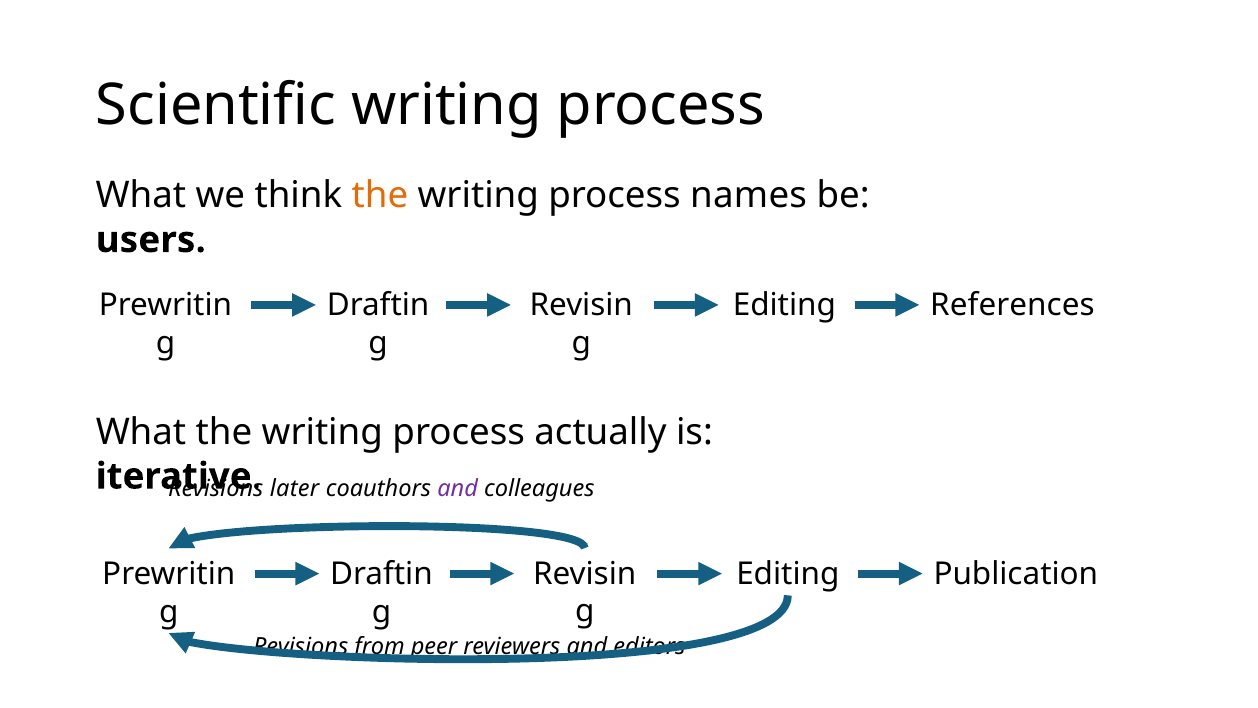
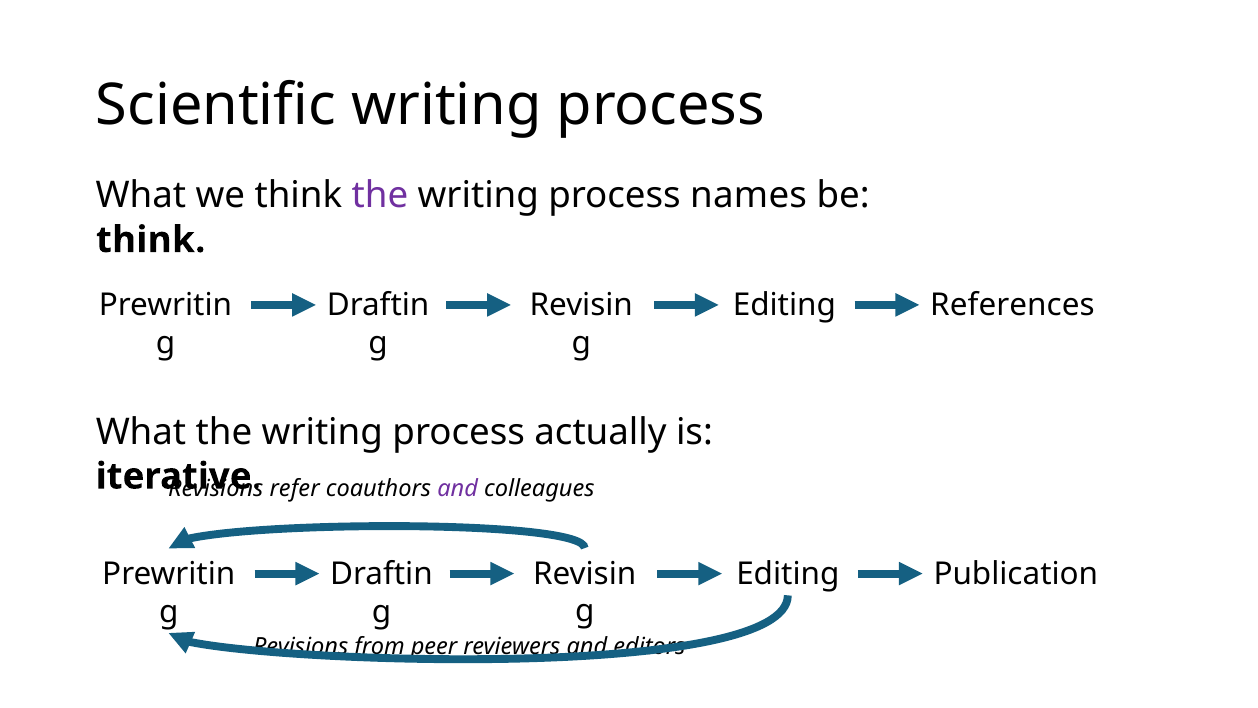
the at (380, 196) colour: orange -> purple
users at (151, 240): users -> think
later: later -> refer
